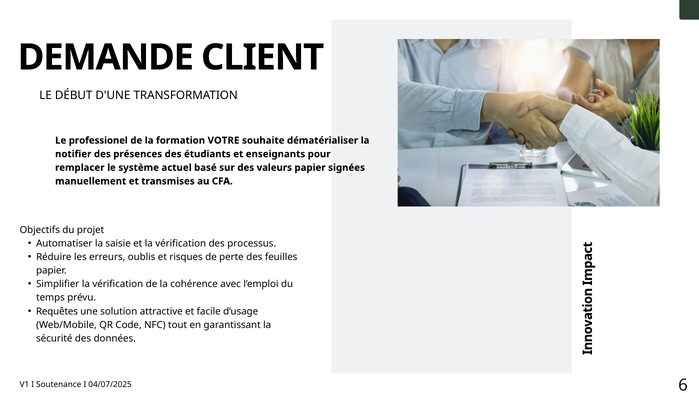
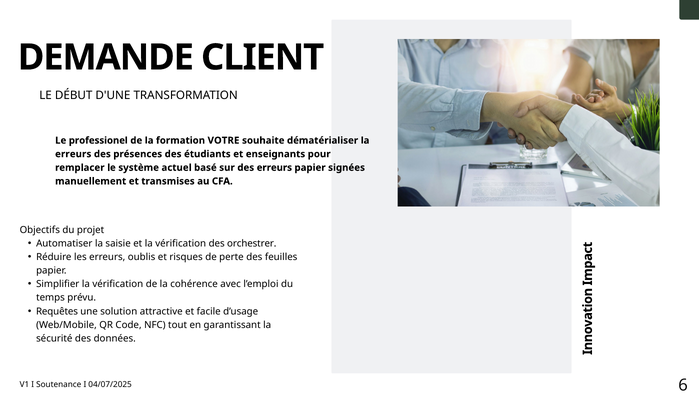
notifier at (73, 154): notifier -> erreurs
des valeurs: valeurs -> erreurs
processus: processus -> orchestrer
